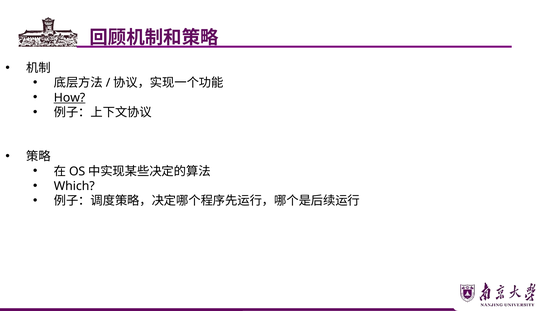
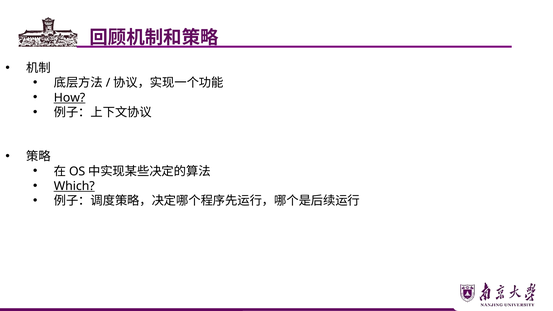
Which underline: none -> present
